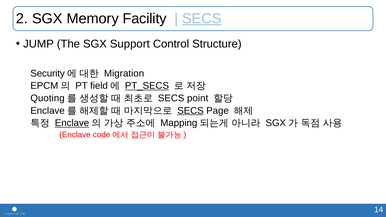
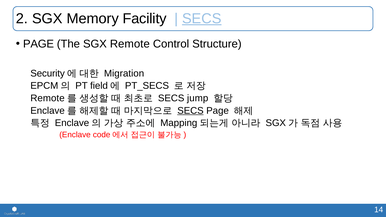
JUMP at (38, 44): JUMP -> PAGE
SGX Support: Support -> Remote
PT_SECS underline: present -> none
Quoting at (48, 98): Quoting -> Remote
point: point -> jump
Enclave at (72, 123) underline: present -> none
